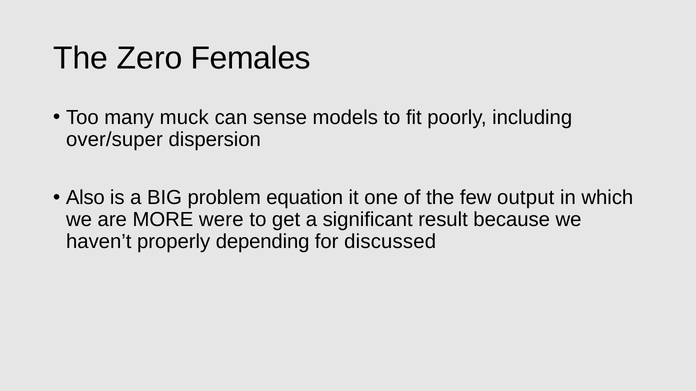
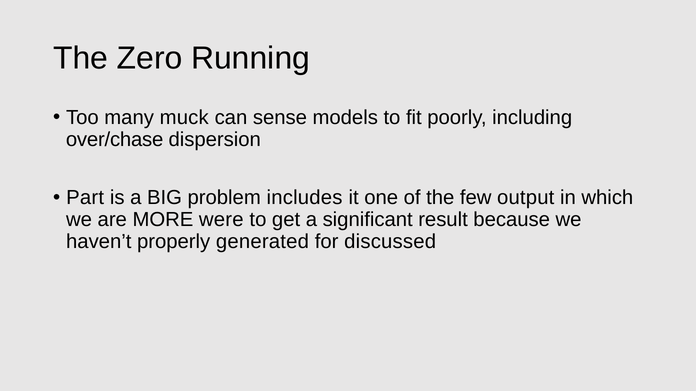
Females: Females -> Running
over/super: over/super -> over/chase
Also: Also -> Part
equation: equation -> includes
depending: depending -> generated
